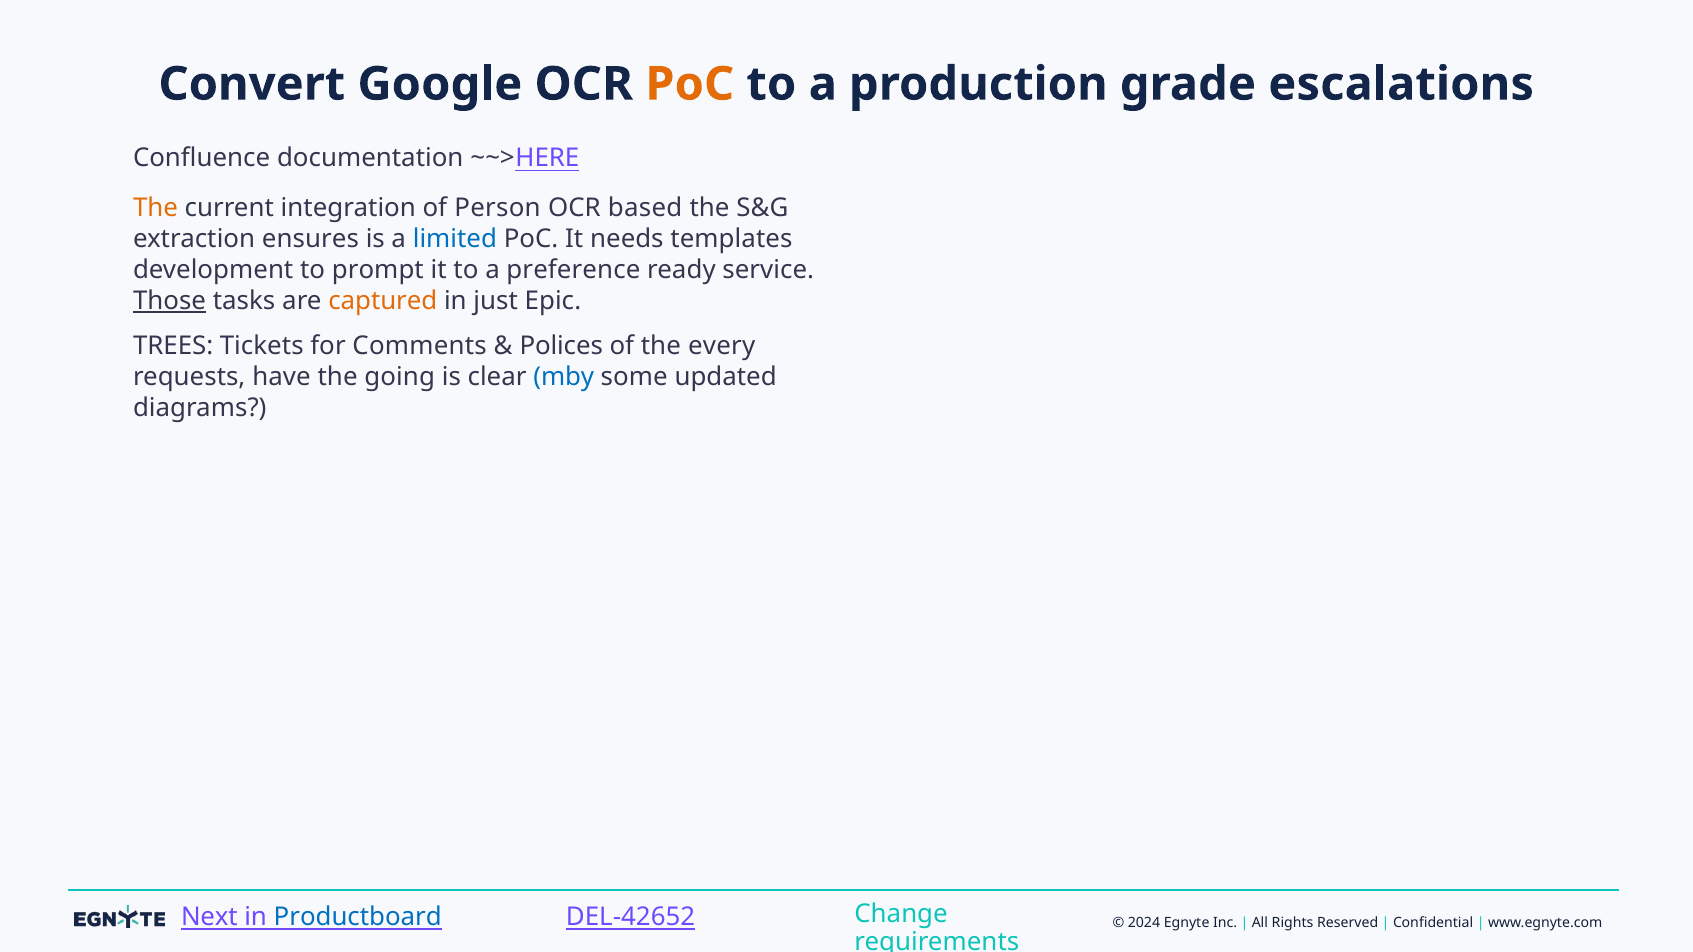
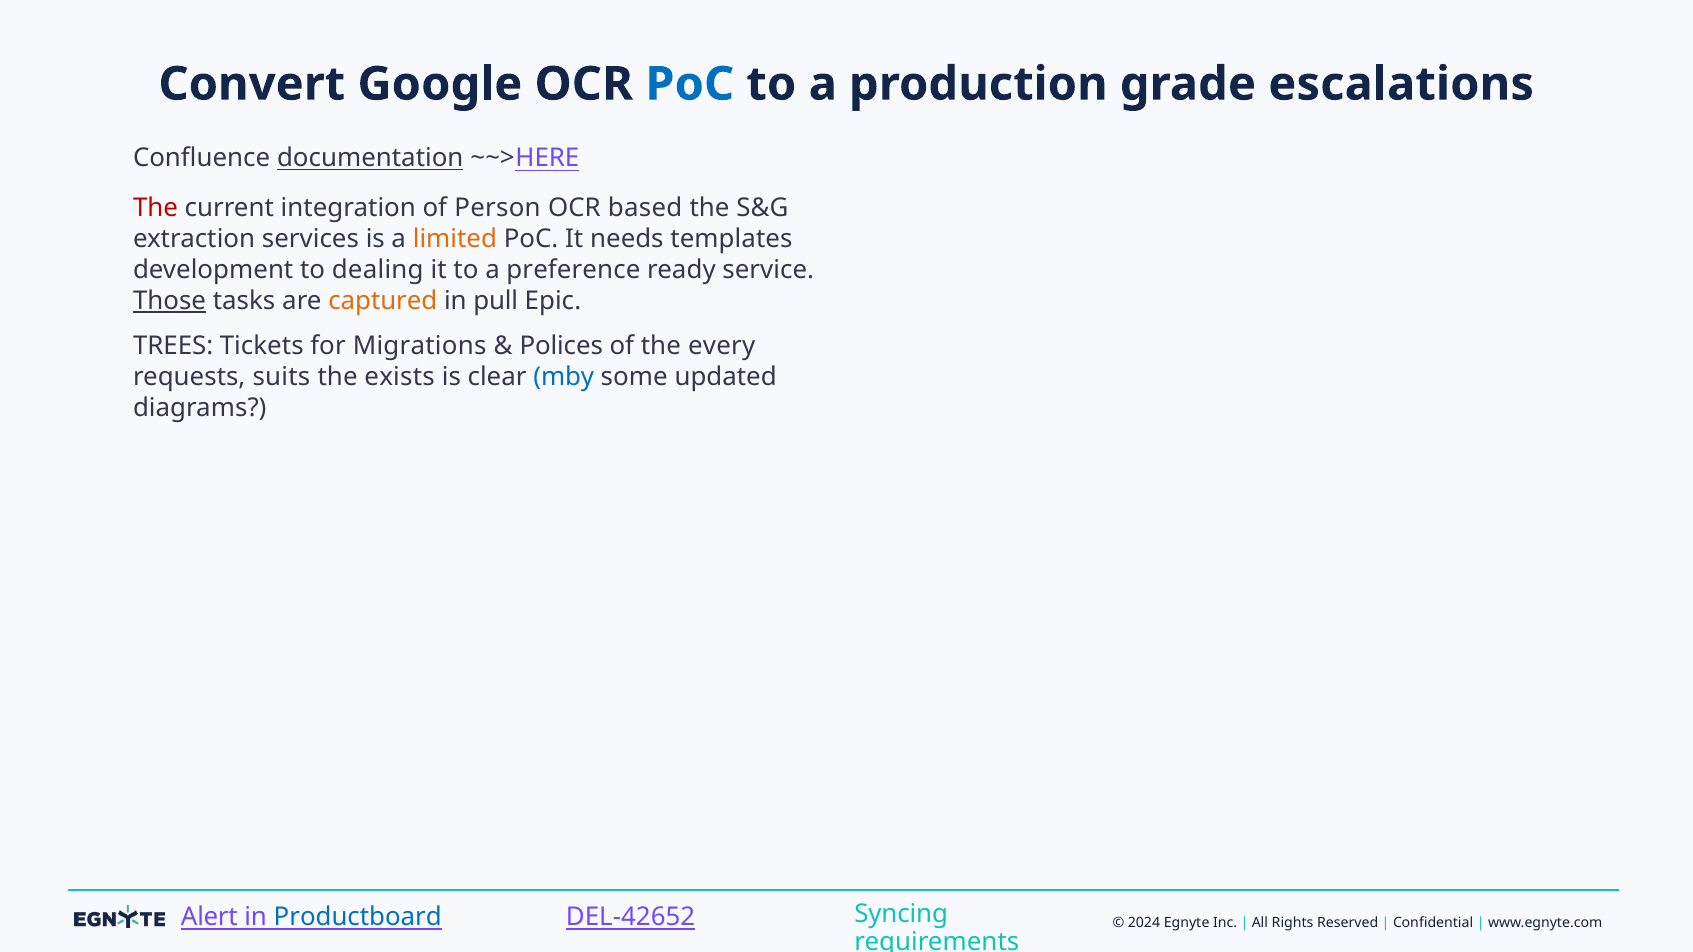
PoC at (690, 84) colour: orange -> blue
documentation underline: none -> present
The at (156, 208) colour: orange -> red
ensures: ensures -> services
limited colour: blue -> orange
prompt: prompt -> dealing
just: just -> pull
Comments: Comments -> Migrations
have: have -> suits
going: going -> exists
Next: Next -> Alert
Change: Change -> Syncing
